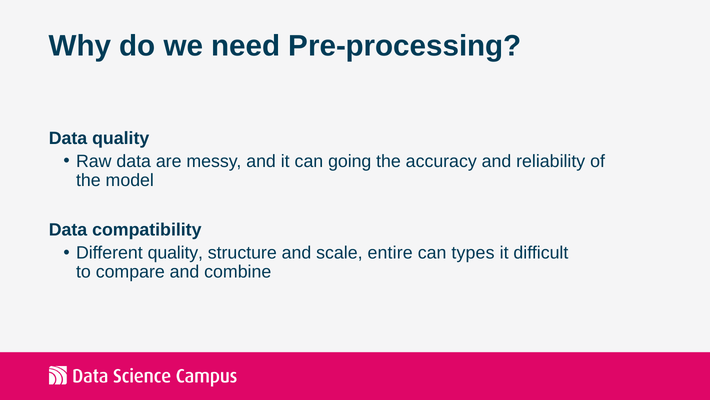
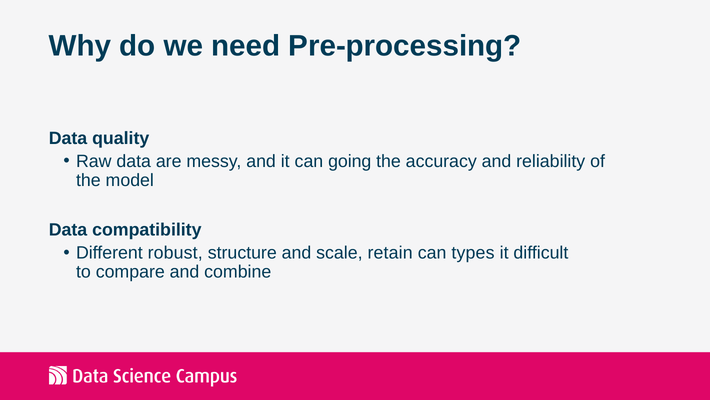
Different quality: quality -> robust
entire: entire -> retain
